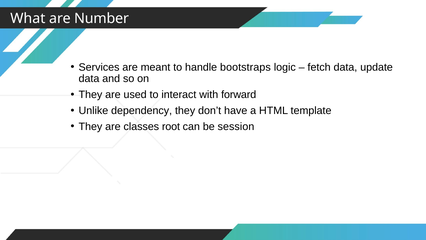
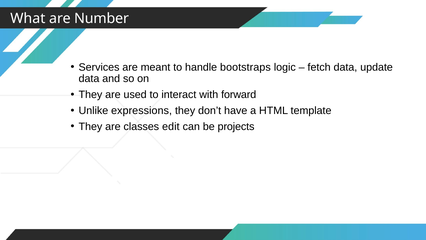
dependency: dependency -> expressions
root: root -> edit
session: session -> projects
